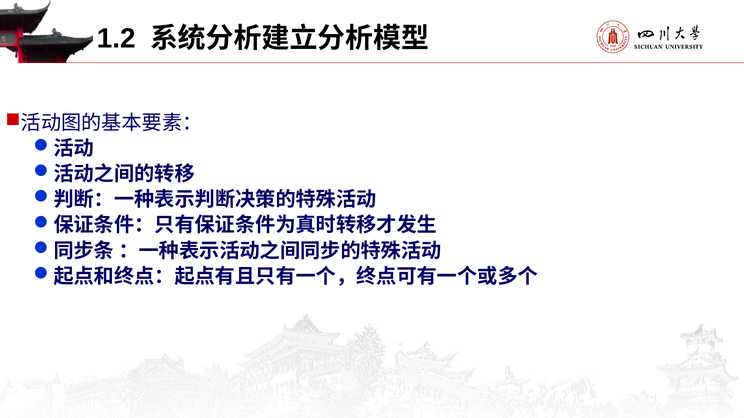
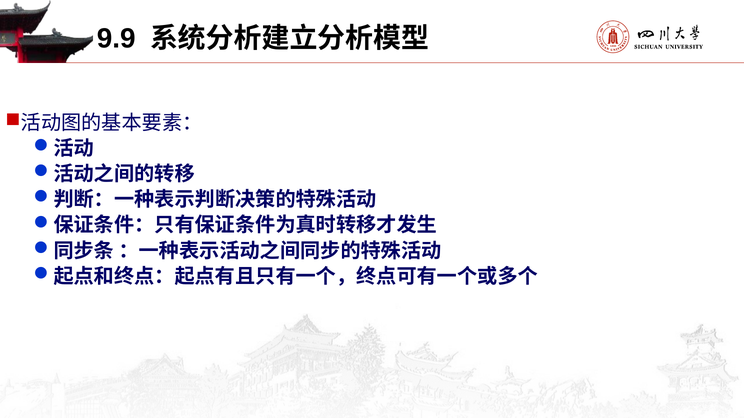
1.2: 1.2 -> 9.9
